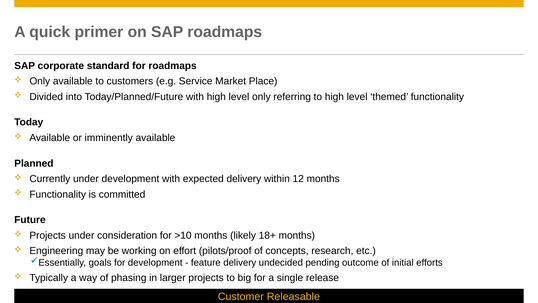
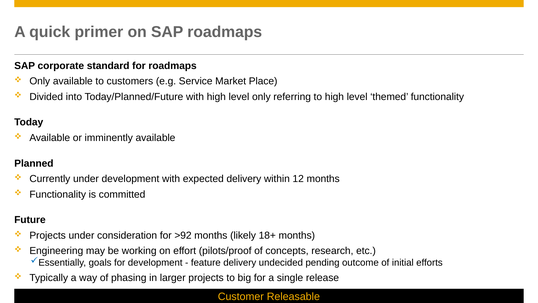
>10: >10 -> >92
